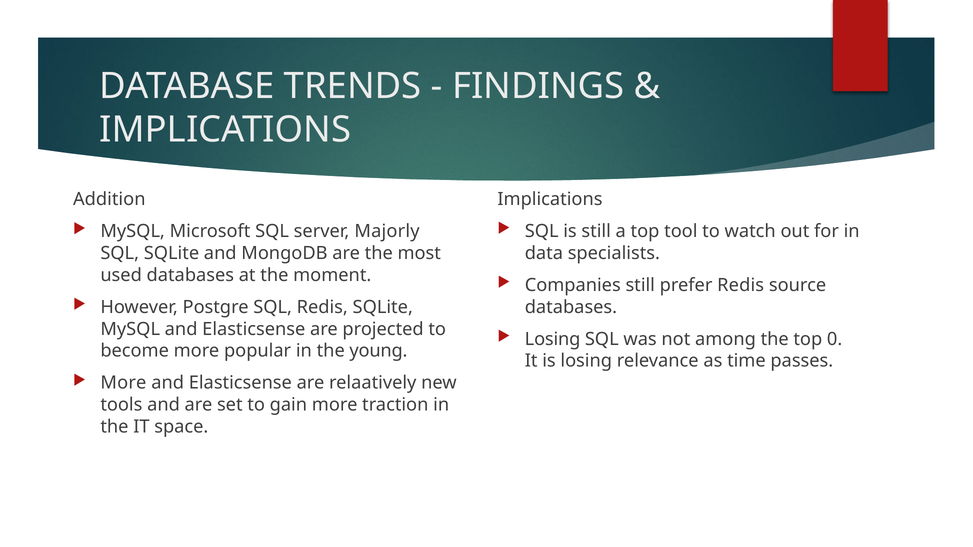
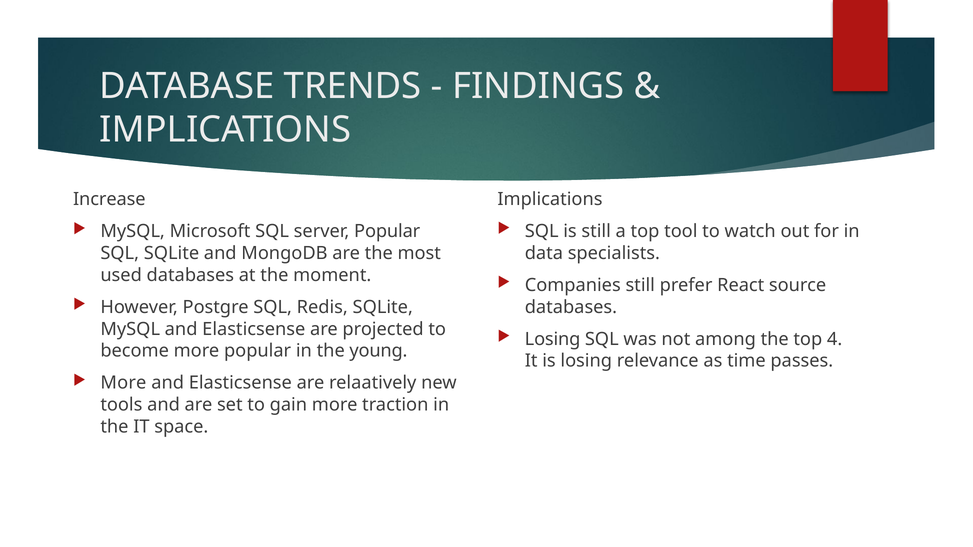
Addition: Addition -> Increase
server Majorly: Majorly -> Popular
prefer Redis: Redis -> React
0: 0 -> 4
